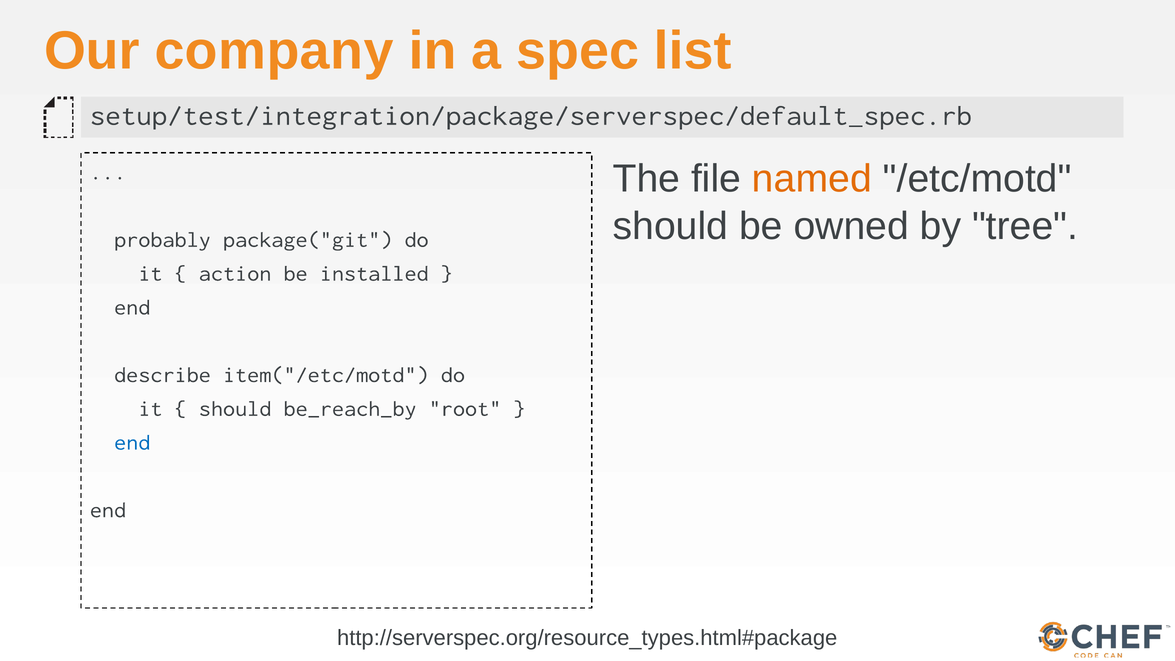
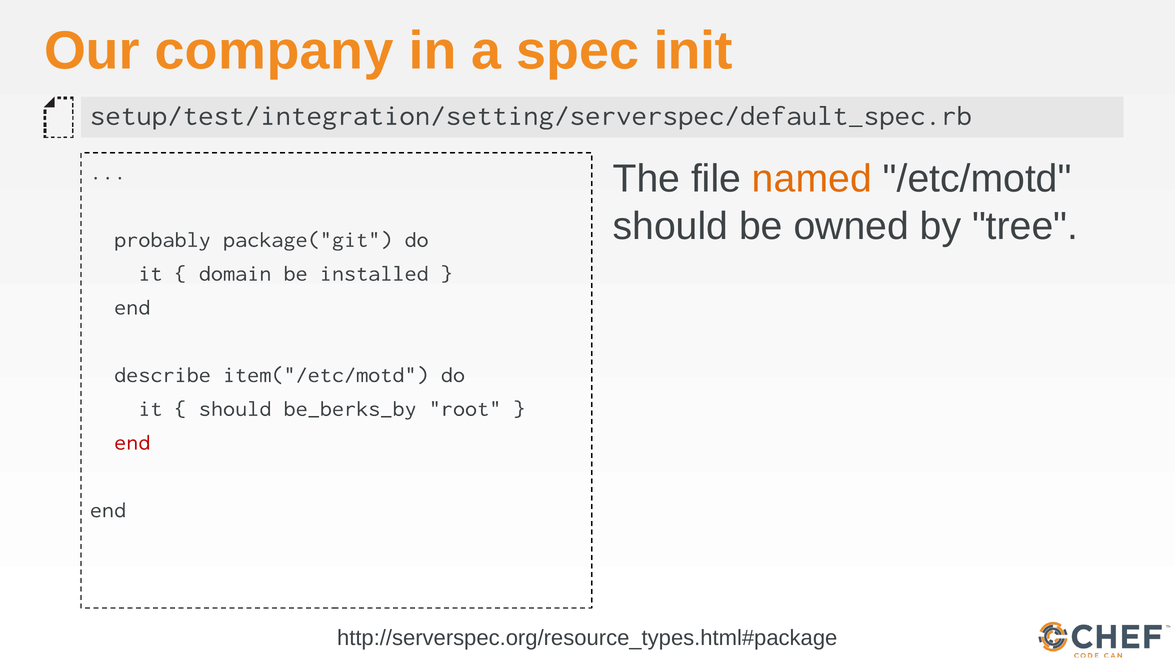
list: list -> init
setup/test/integration/package/serverspec/default_spec.rb: setup/test/integration/package/serverspec/default_spec.rb -> setup/test/integration/setting/serverspec/default_spec.rb
action: action -> domain
be_reach_by: be_reach_by -> be_berks_by
end at (132, 442) colour: blue -> red
